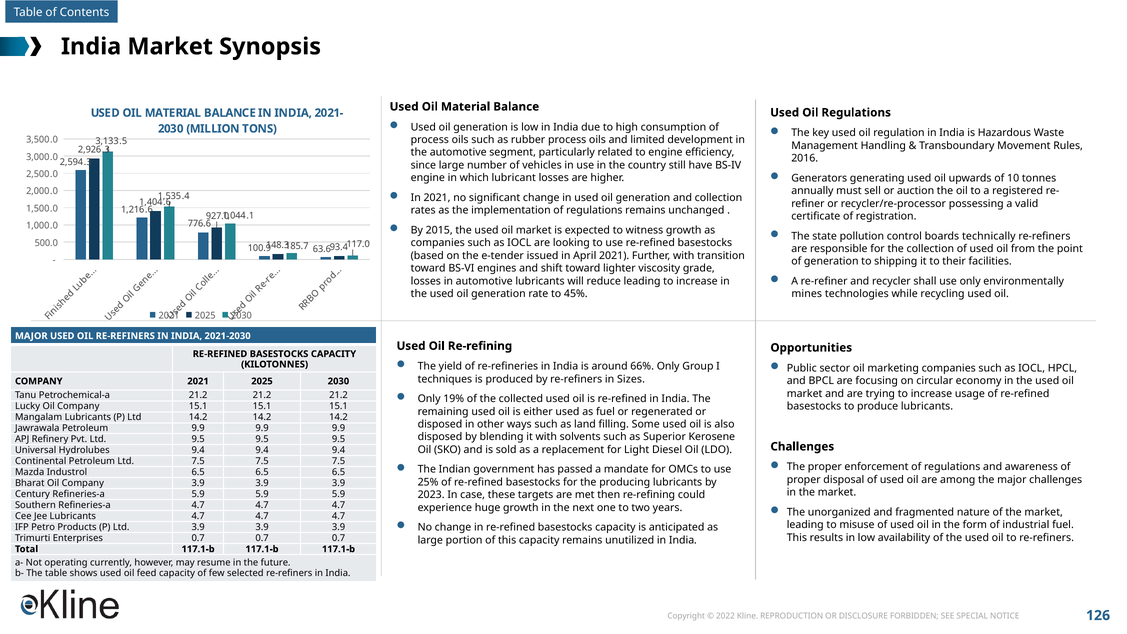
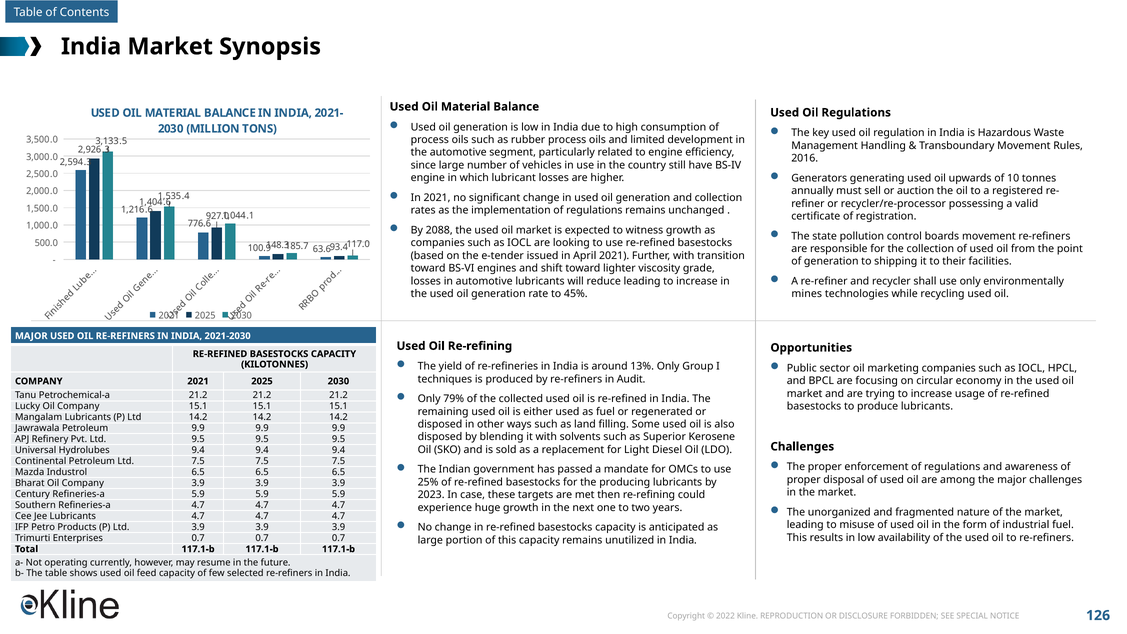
2015: 2015 -> 2088
boards technically: technically -> movement
66%: 66% -> 13%
Sizes: Sizes -> Audit
19%: 19% -> 79%
